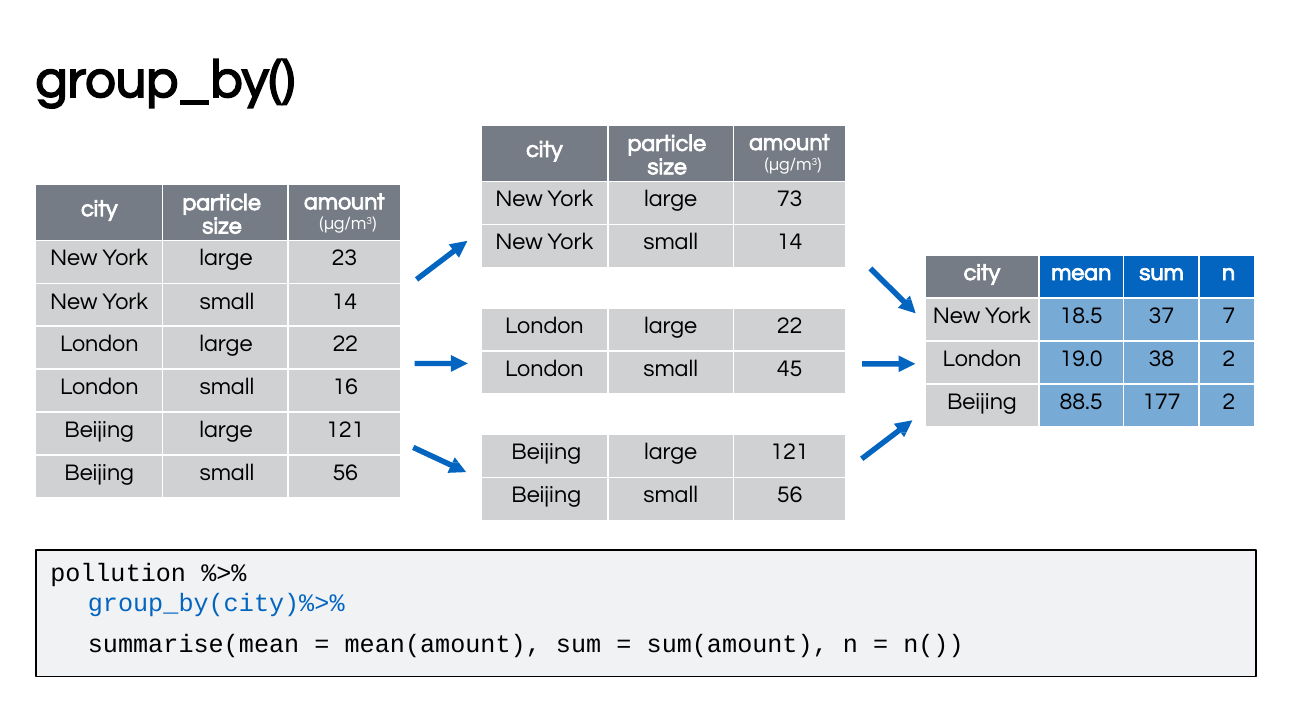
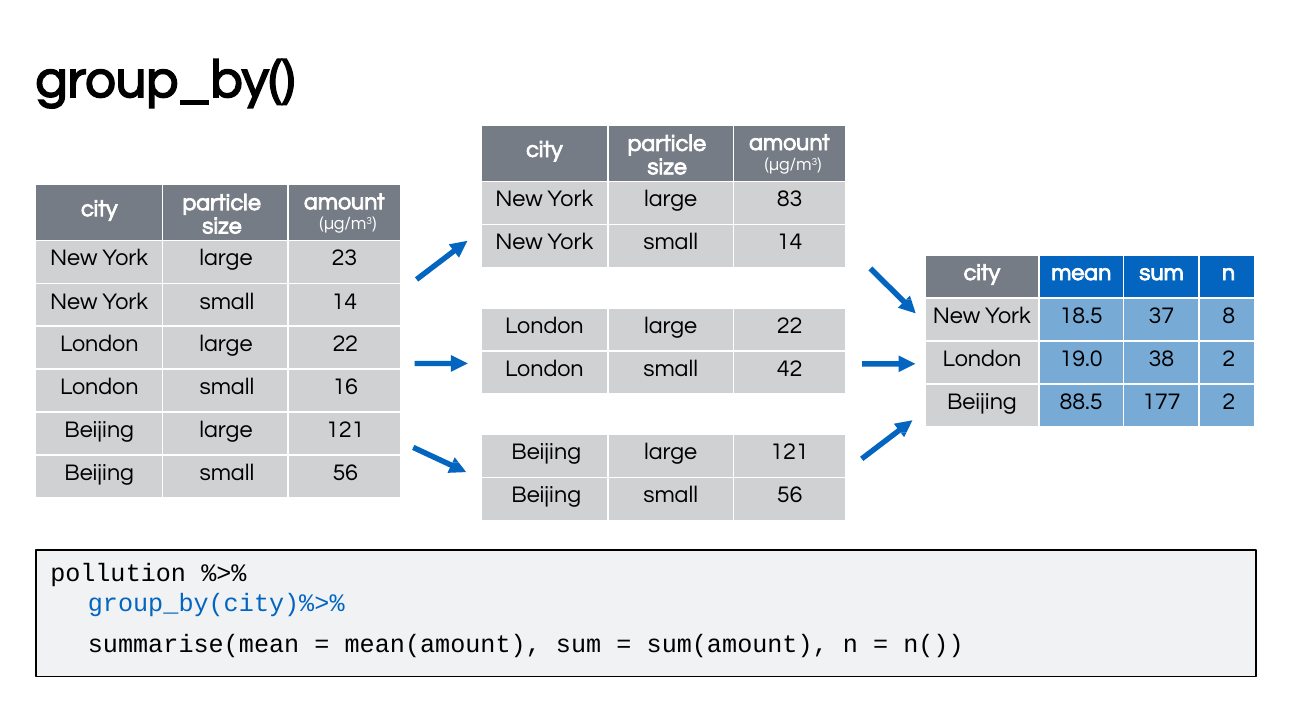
73: 73 -> 83
7: 7 -> 8
45: 45 -> 42
